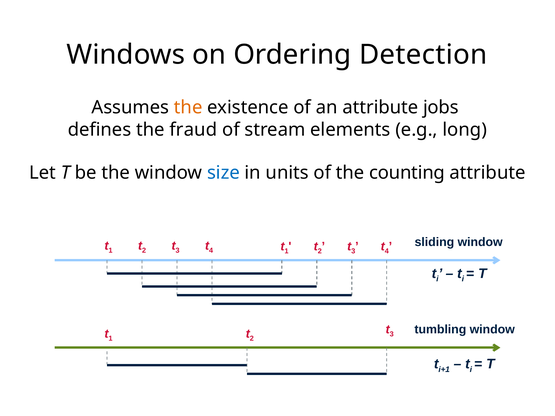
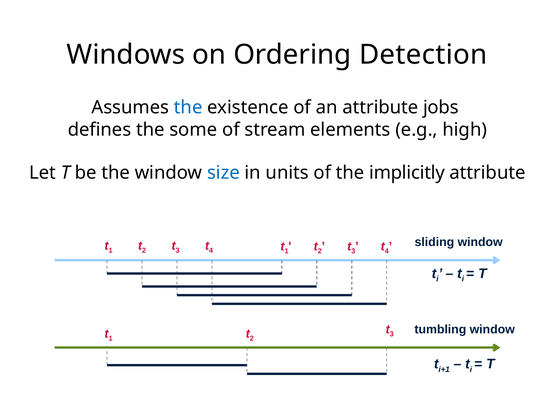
the at (188, 108) colour: orange -> blue
fraud: fraud -> some
long: long -> high
counting: counting -> implicitly
